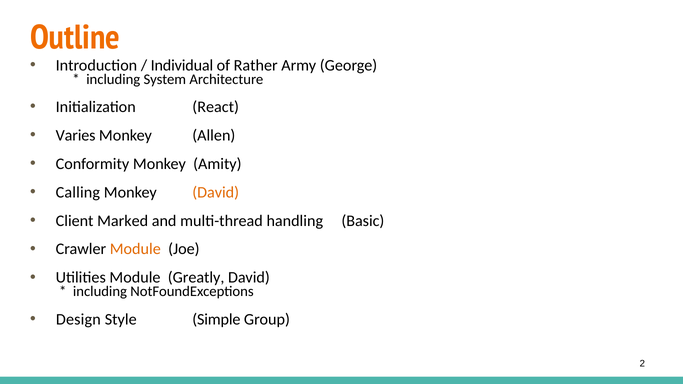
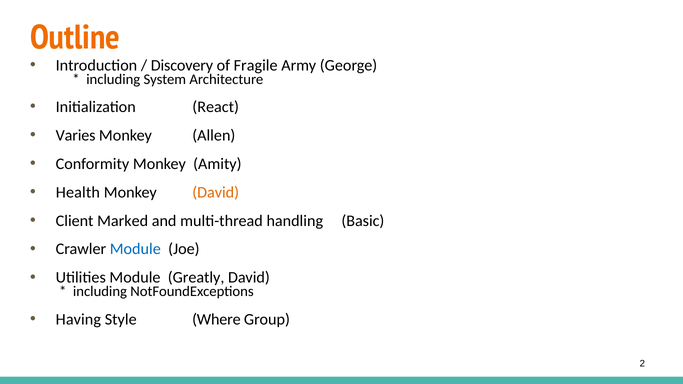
Individual: Individual -> Discovery
Rather: Rather -> Fragile
Calling: Calling -> Health
Module at (135, 249) colour: orange -> blue
Design: Design -> Having
Simple: Simple -> Where
